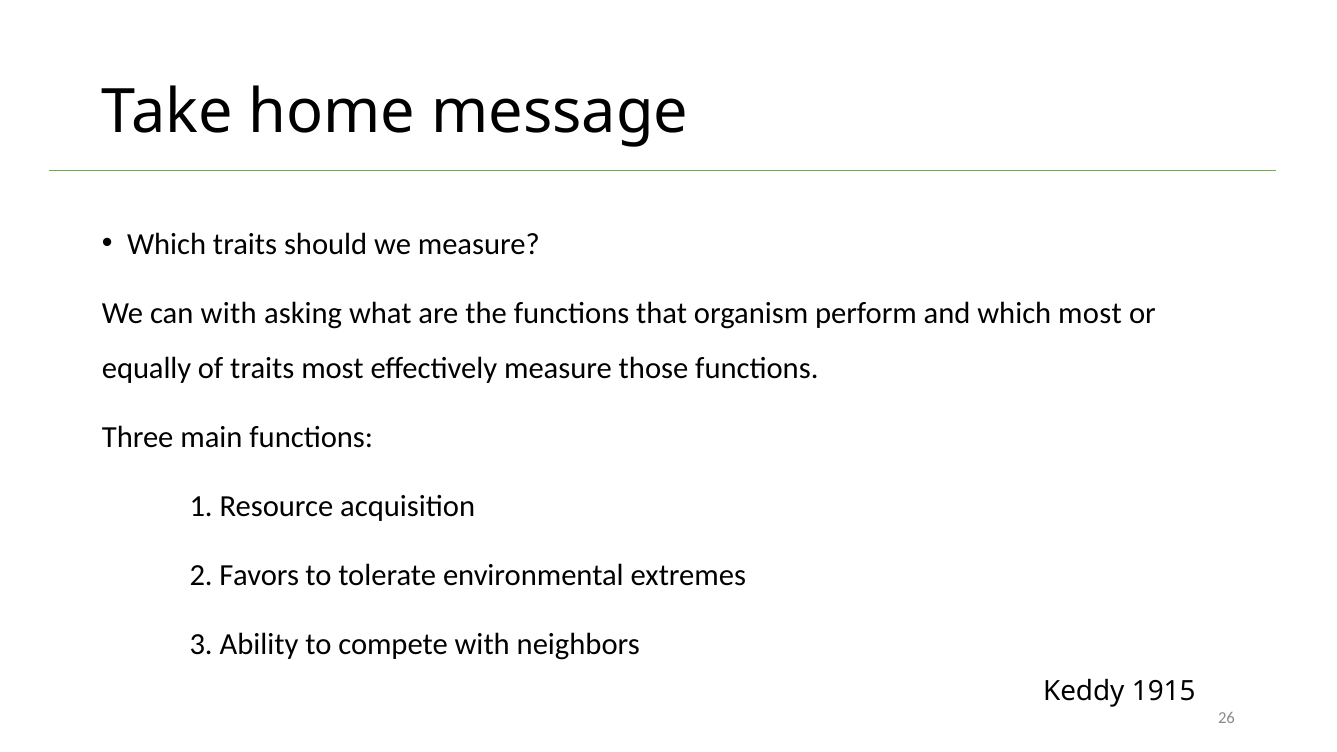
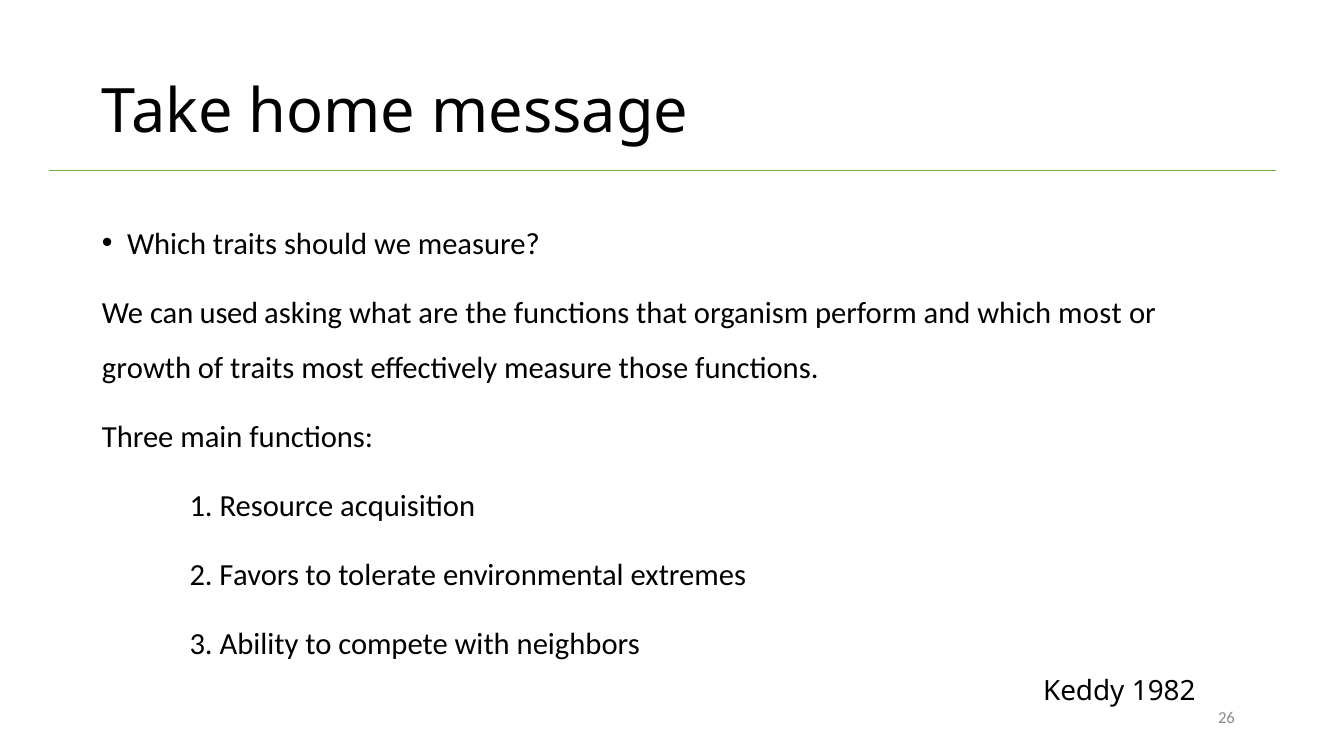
can with: with -> used
equally: equally -> growth
1915: 1915 -> 1982
